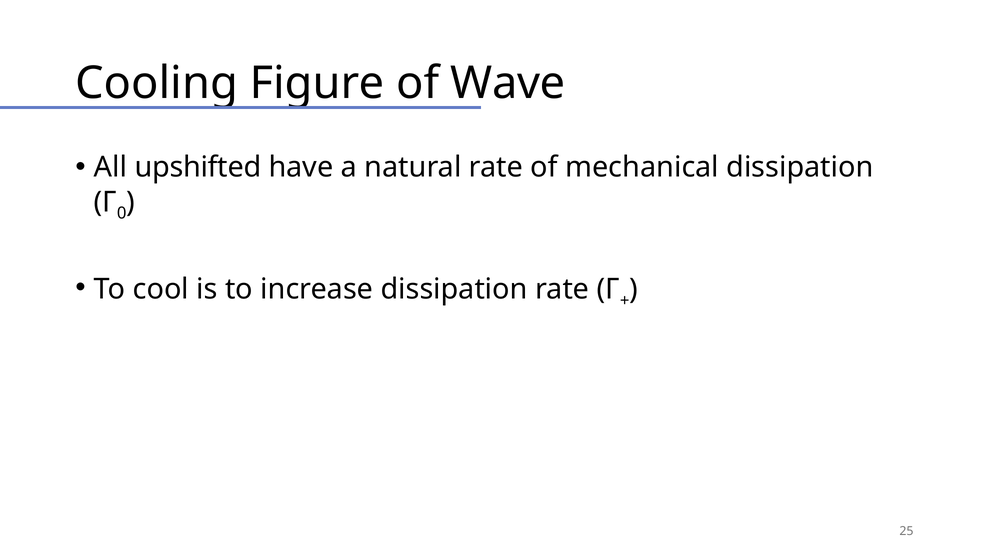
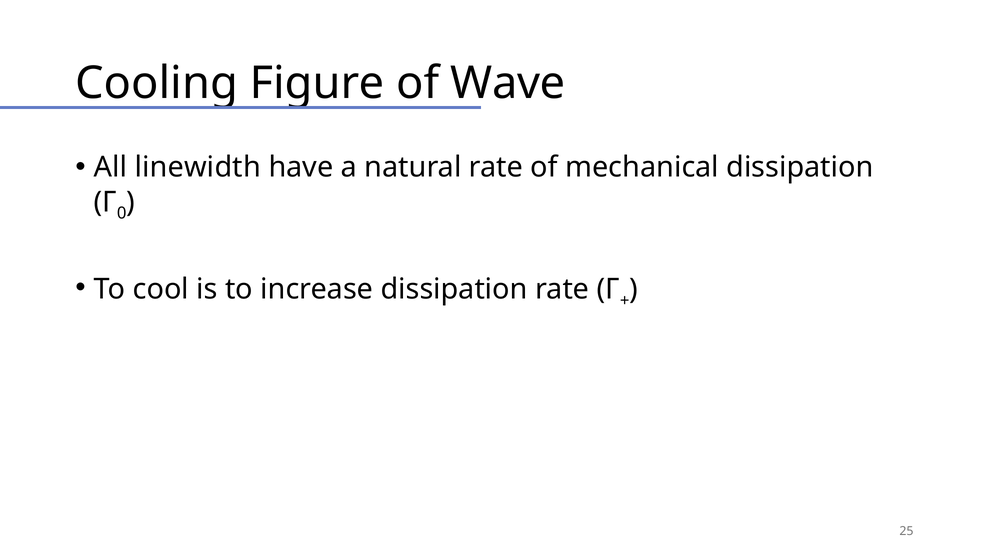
upshifted: upshifted -> linewidth
